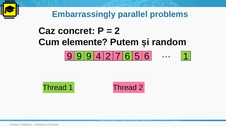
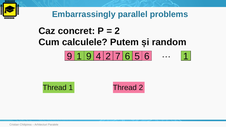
elemente: elemente -> calculele
9 at (79, 56): 9 -> 1
